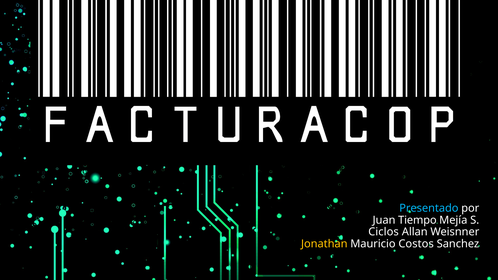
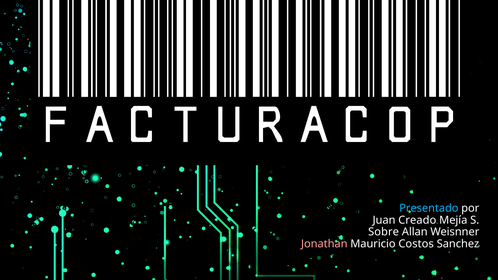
Tiempo: Tiempo -> Creado
Ciclos: Ciclos -> Sobre
Jonathan colour: yellow -> pink
